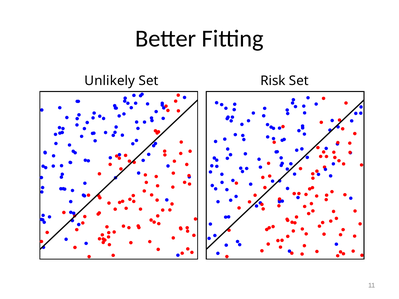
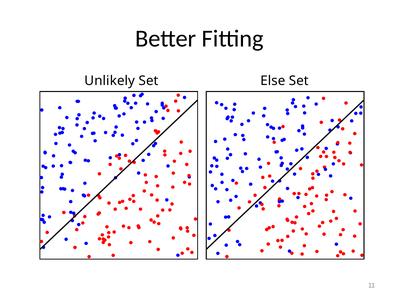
Risk: Risk -> Else
